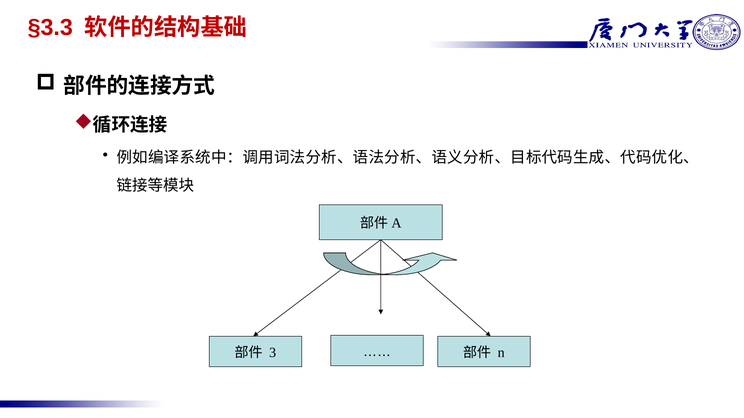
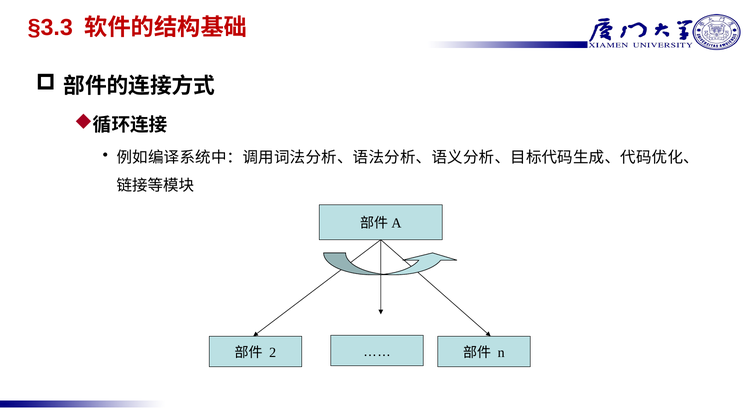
3: 3 -> 2
